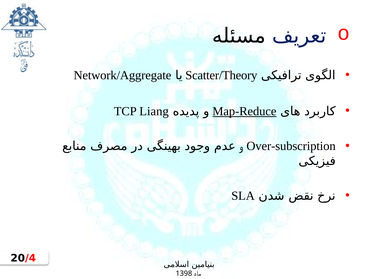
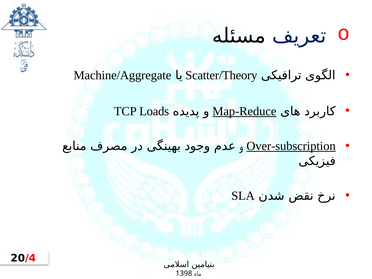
Network/Aggregate: Network/Aggregate -> Machine/Aggregate
Liang: Liang -> Loads
Over-subscription underline: none -> present
